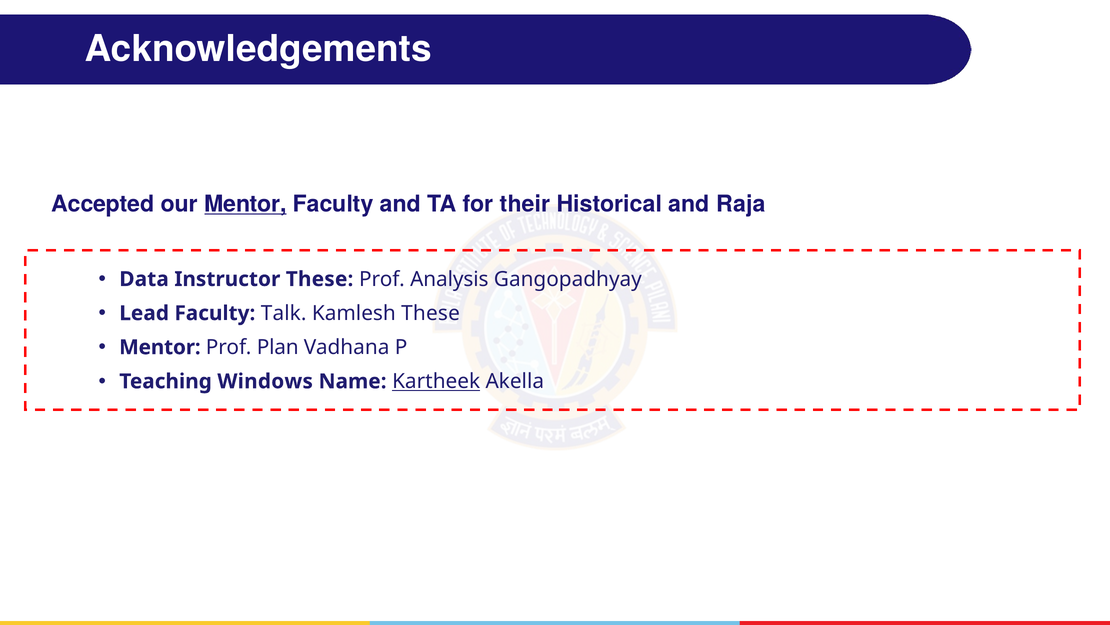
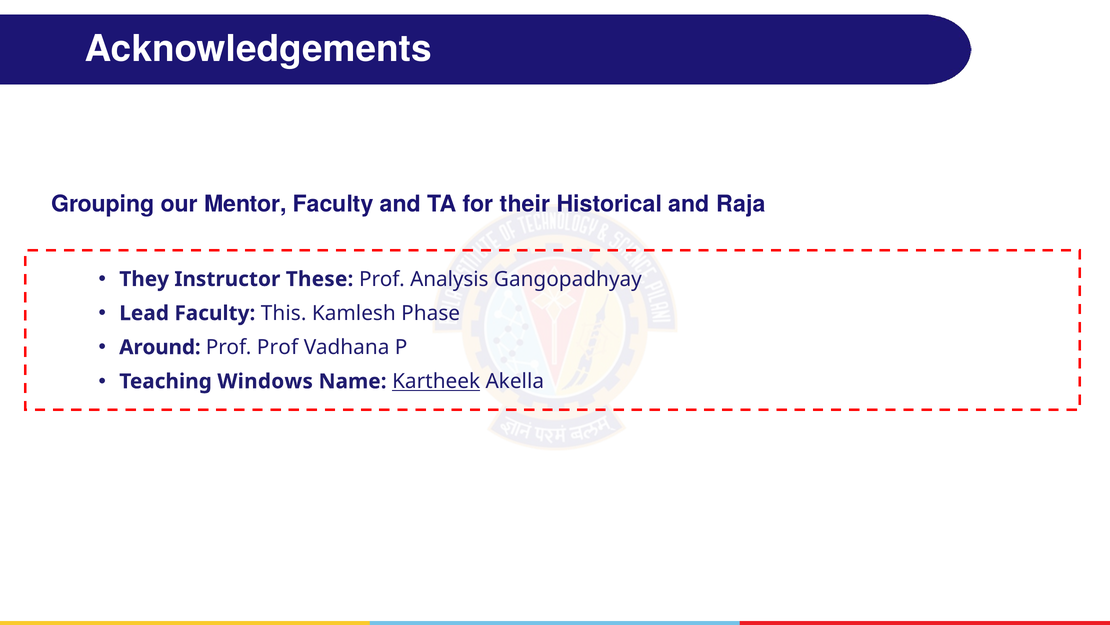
Accepted: Accepted -> Grouping
Mentor at (245, 204) underline: present -> none
Data: Data -> They
Talk: Talk -> This
Kamlesh These: These -> Phase
Mentor at (160, 347): Mentor -> Around
Prof Plan: Plan -> Prof
